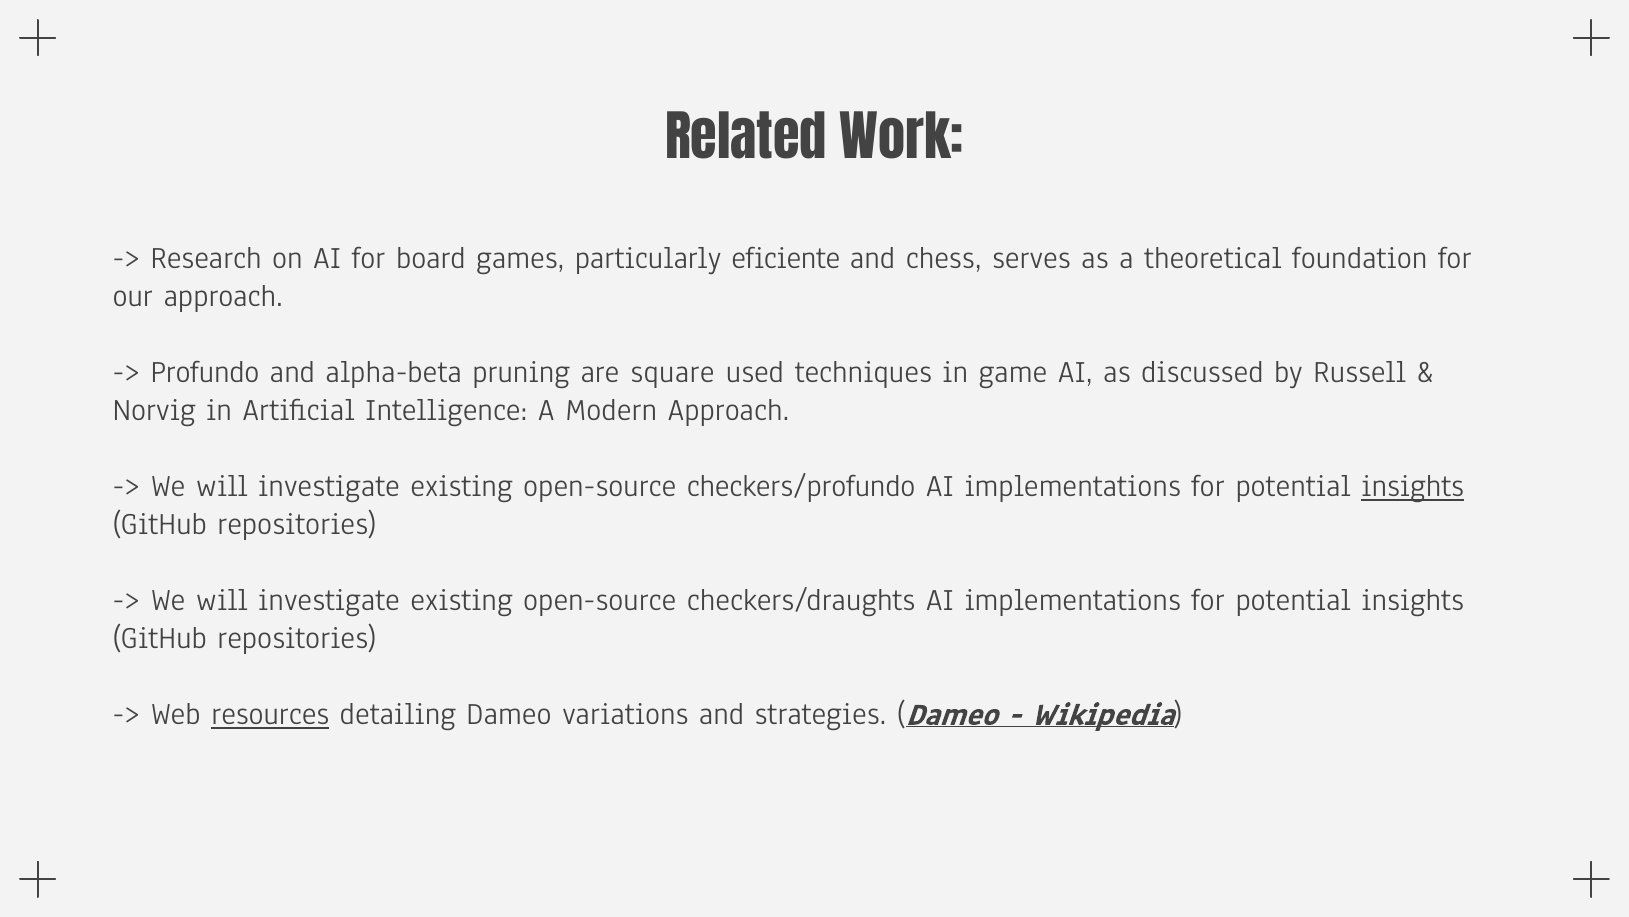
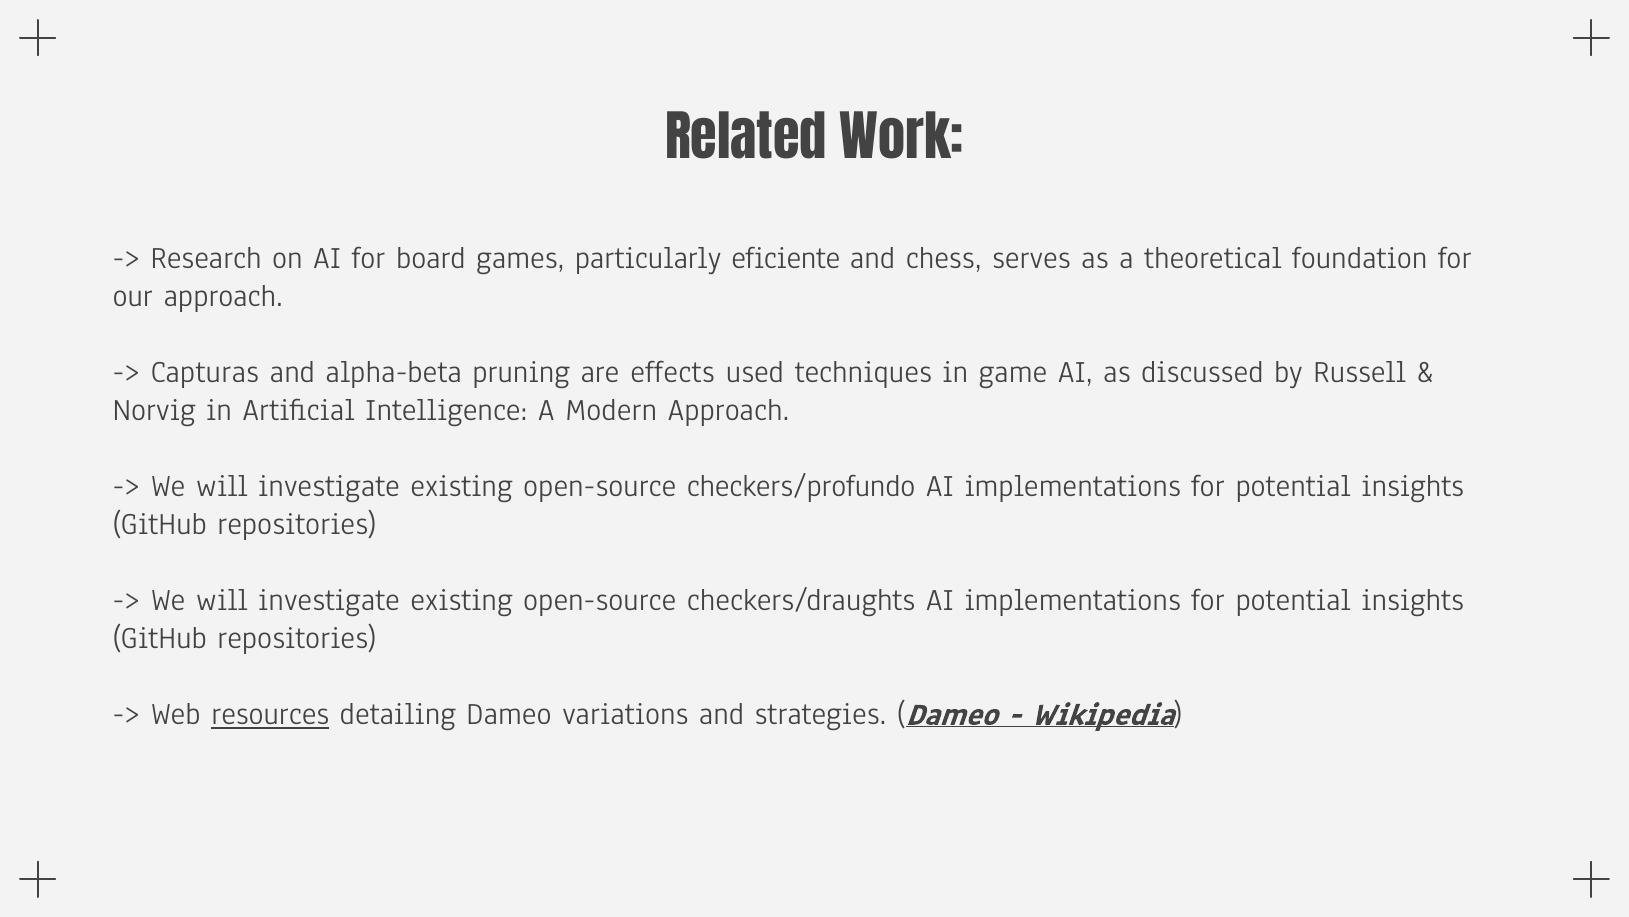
Profundo: Profundo -> Capturas
square: square -> effects
insights at (1413, 486) underline: present -> none
